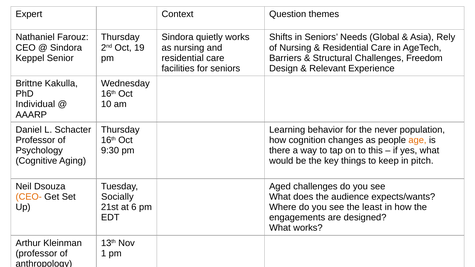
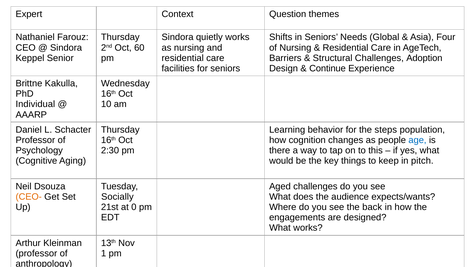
Rely: Rely -> Four
19: 19 -> 60
Freedom: Freedom -> Adoption
Relevant: Relevant -> Continue
never: never -> steps
age colour: orange -> blue
9:30: 9:30 -> 2:30
6: 6 -> 0
least: least -> back
